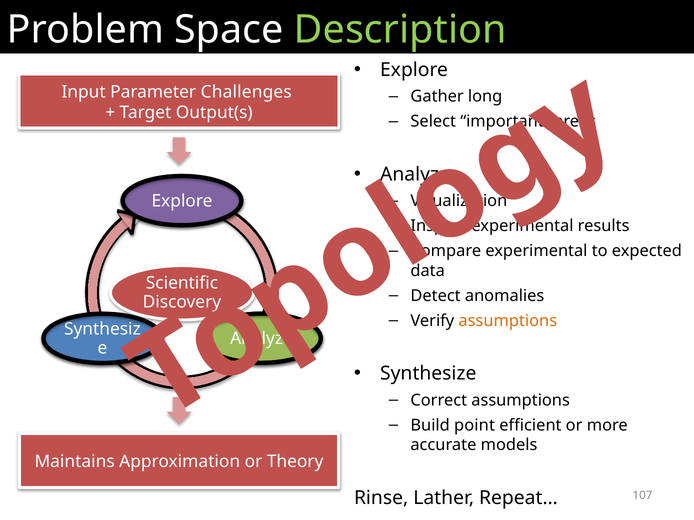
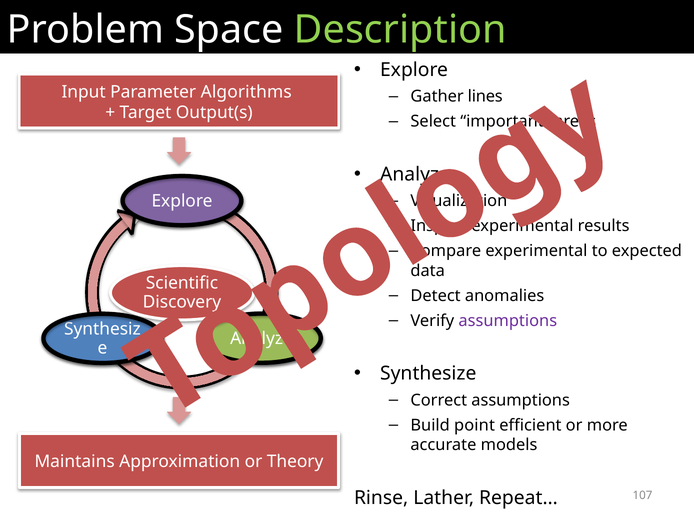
Challenges: Challenges -> Algorithms
long: long -> lines
assumptions at (508, 321) colour: orange -> purple
